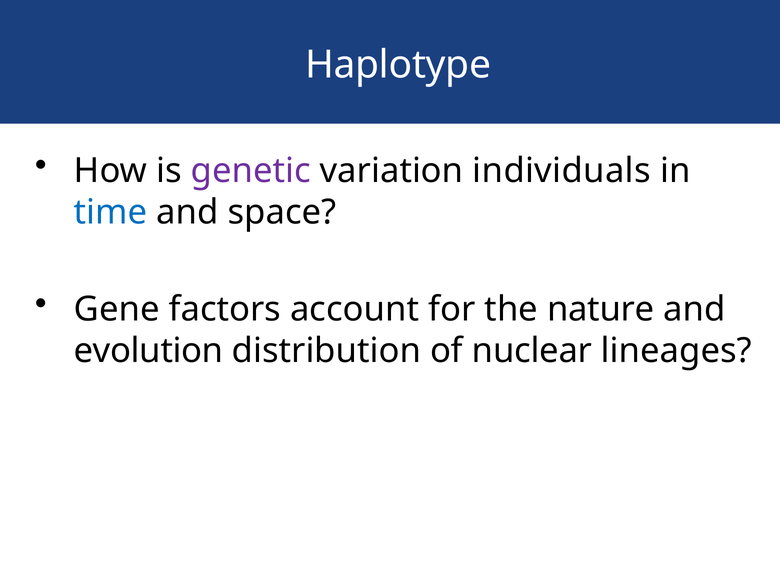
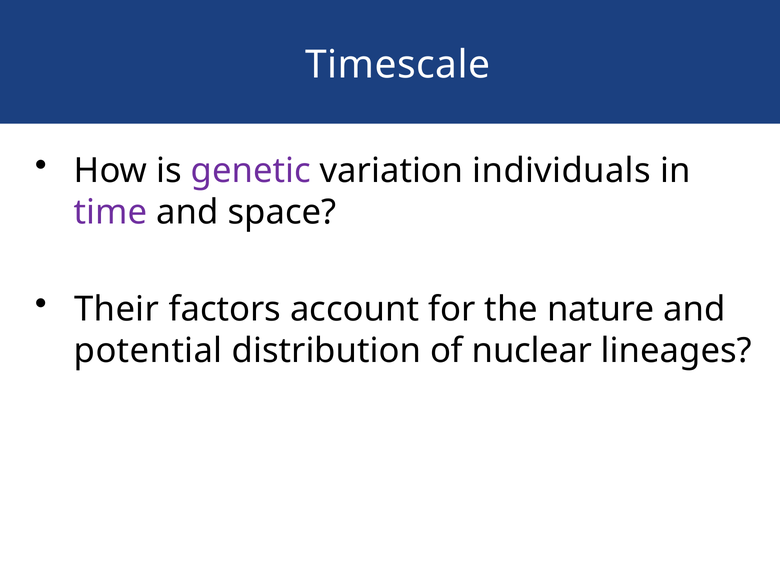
Haplotype: Haplotype -> Timescale
time colour: blue -> purple
Gene: Gene -> Their
evolution: evolution -> potential
